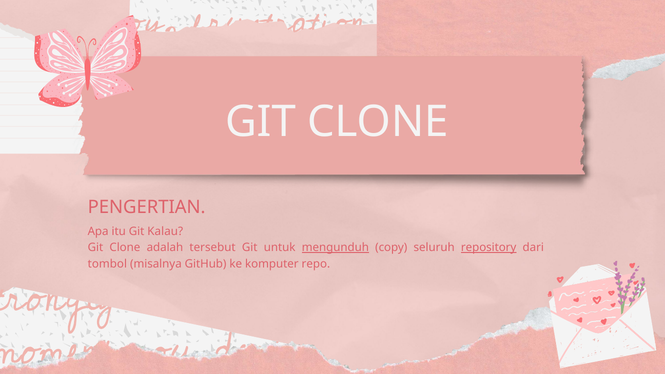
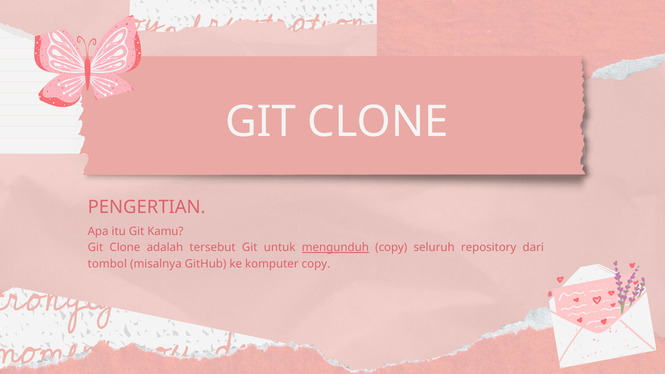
Kalau: Kalau -> Kamu
repository underline: present -> none
komputer repo: repo -> copy
